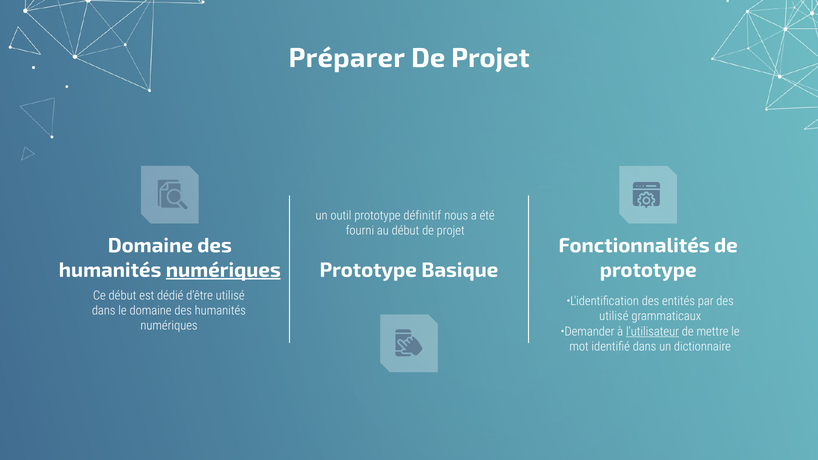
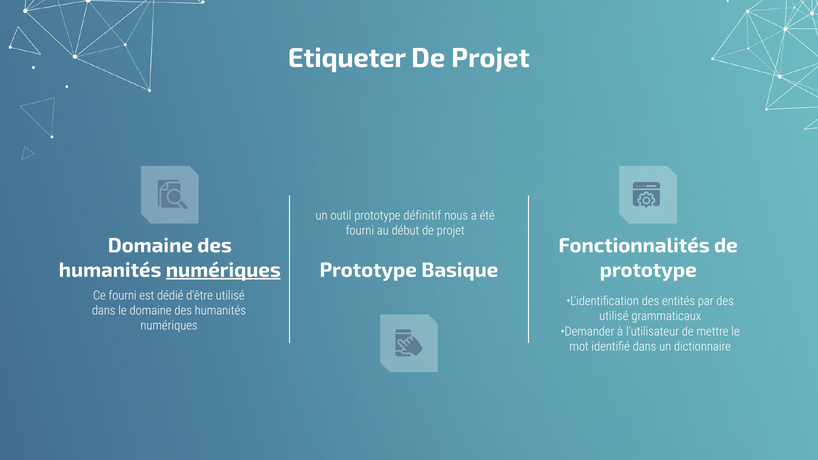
Préparer: Préparer -> Etiqueter
Ce début: début -> fourni
l'utilisateur underline: present -> none
